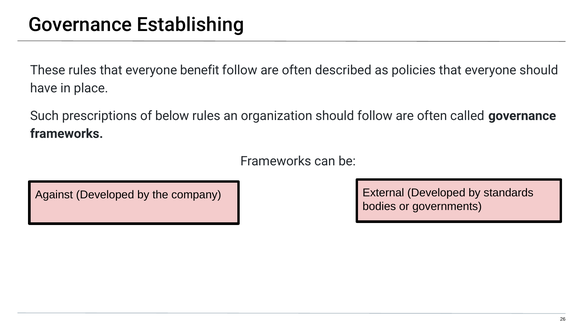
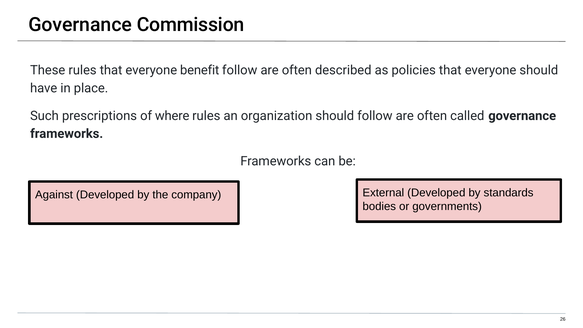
Establishing: Establishing -> Commission
below: below -> where
